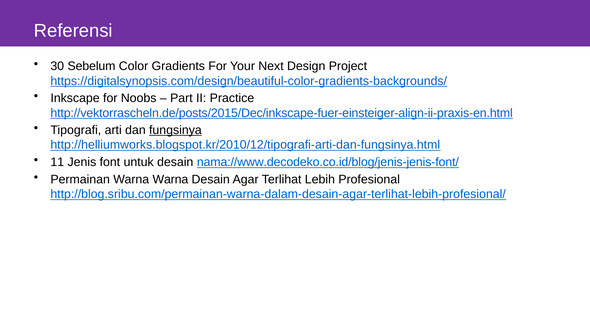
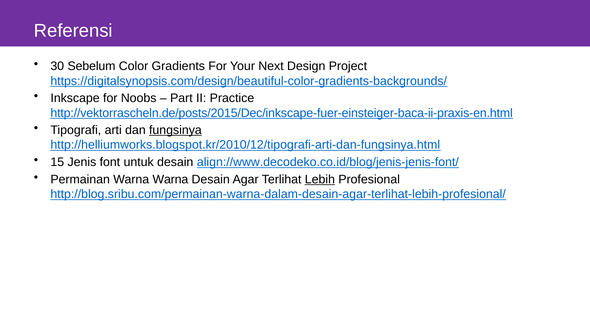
http://vektorrascheln.de/posts/2015/Dec/inkscape-fuer-einsteiger-align-ii-praxis-en.html: http://vektorrascheln.de/posts/2015/Dec/inkscape-fuer-einsteiger-align-ii-praxis-en.html -> http://vektorrascheln.de/posts/2015/Dec/inkscape-fuer-einsteiger-baca-ii-praxis-en.html
11: 11 -> 15
nama://www.decodeko.co.id/blog/jenis-jenis-font/: nama://www.decodeko.co.id/blog/jenis-jenis-font/ -> align://www.decodeko.co.id/blog/jenis-jenis-font/
Lebih underline: none -> present
